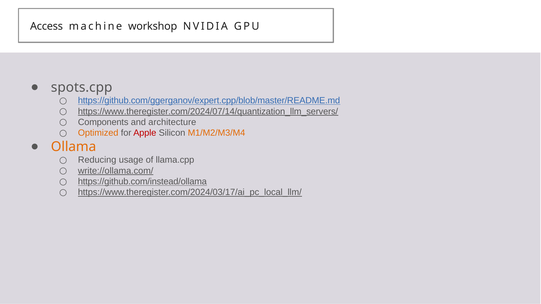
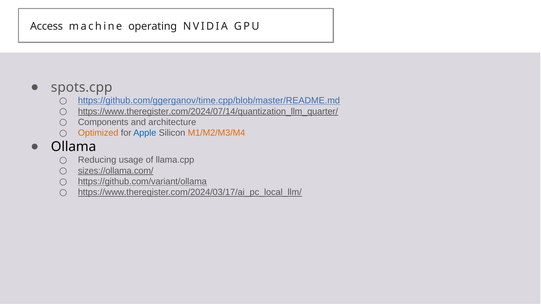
workshop: workshop -> operating
https://github.com/ggerganov/expert.cpp/blob/master/README.md: https://github.com/ggerganov/expert.cpp/blob/master/README.md -> https://github.com/ggerganov/time.cpp/blob/master/README.md
https://www.theregister.com/2024/07/14/quantization_llm_servers/: https://www.theregister.com/2024/07/14/quantization_llm_servers/ -> https://www.theregister.com/2024/07/14/quantization_llm_quarter/
Apple colour: red -> blue
Ollama colour: orange -> black
write://ollama.com/: write://ollama.com/ -> sizes://ollama.com/
https://github.com/instead/ollama: https://github.com/instead/ollama -> https://github.com/variant/ollama
